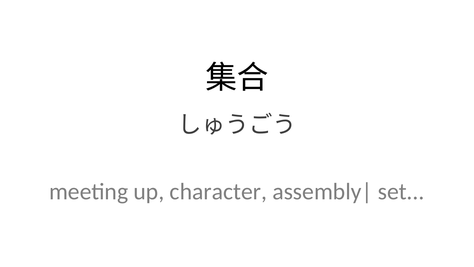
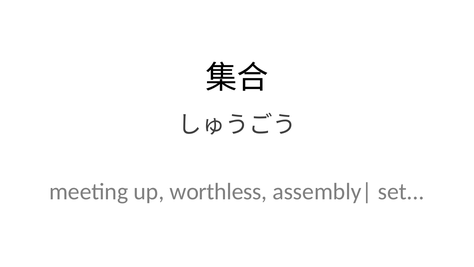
character: character -> worthless
